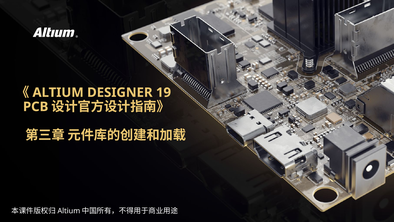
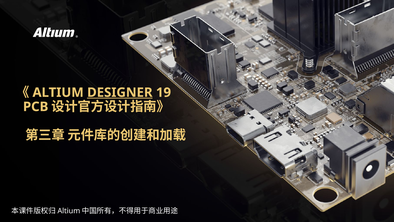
DESIGNER underline: none -> present
